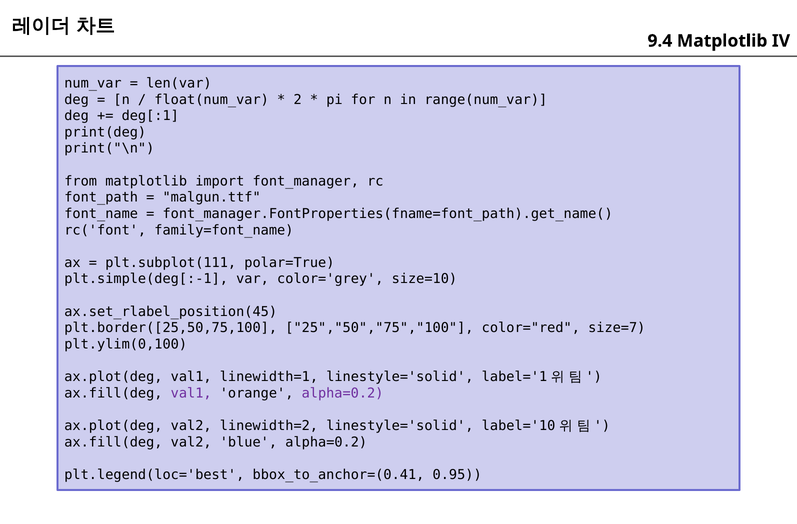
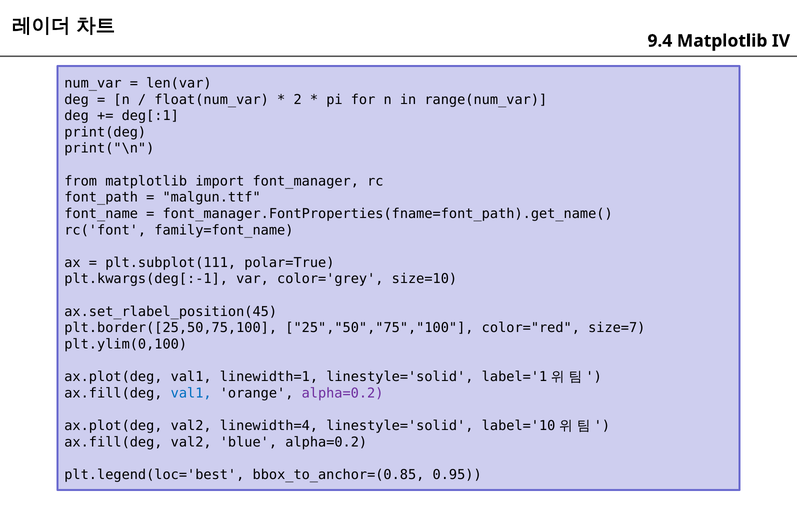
plt.simple(deg[:-1: plt.simple(deg[:-1 -> plt.kwargs(deg[:-1
val1 at (191, 393) colour: purple -> blue
linewidth=2: linewidth=2 -> linewidth=4
bbox_to_anchor=(0.41: bbox_to_anchor=(0.41 -> bbox_to_anchor=(0.85
